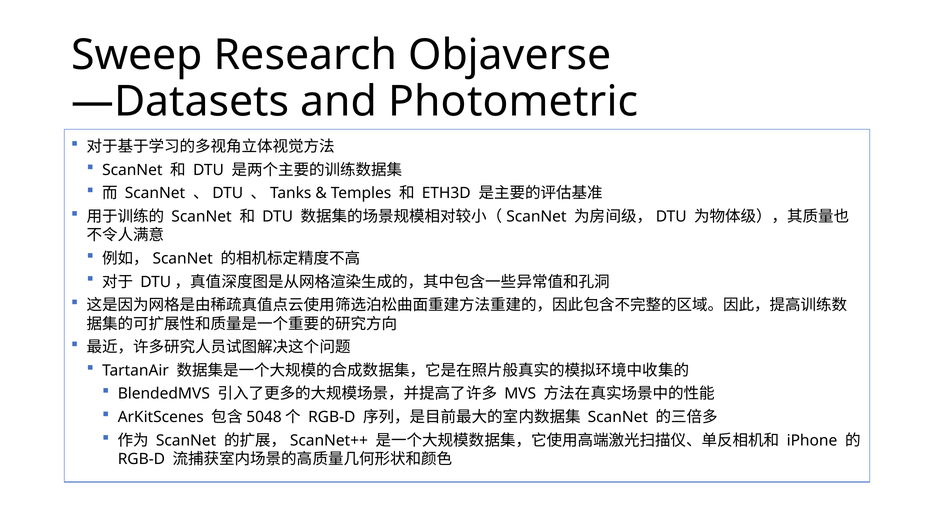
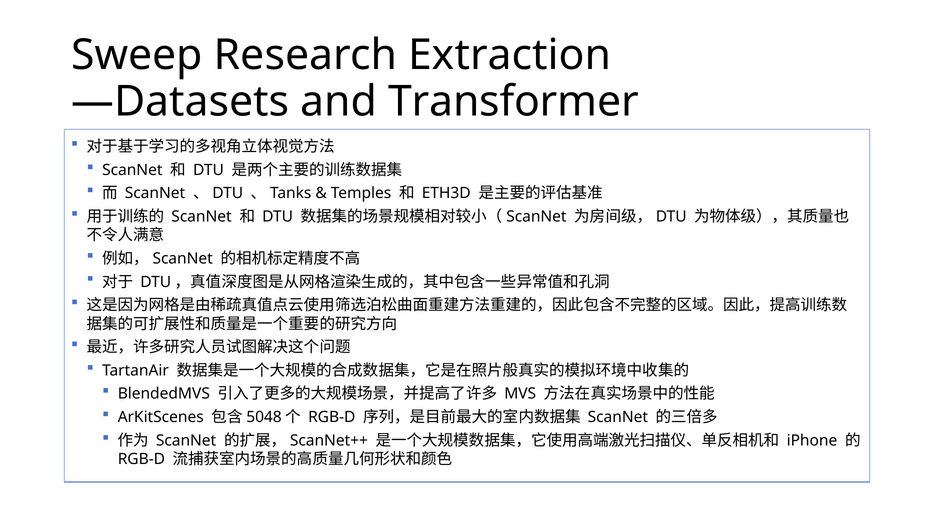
Objaverse: Objaverse -> Extraction
Photometric: Photometric -> Transformer
